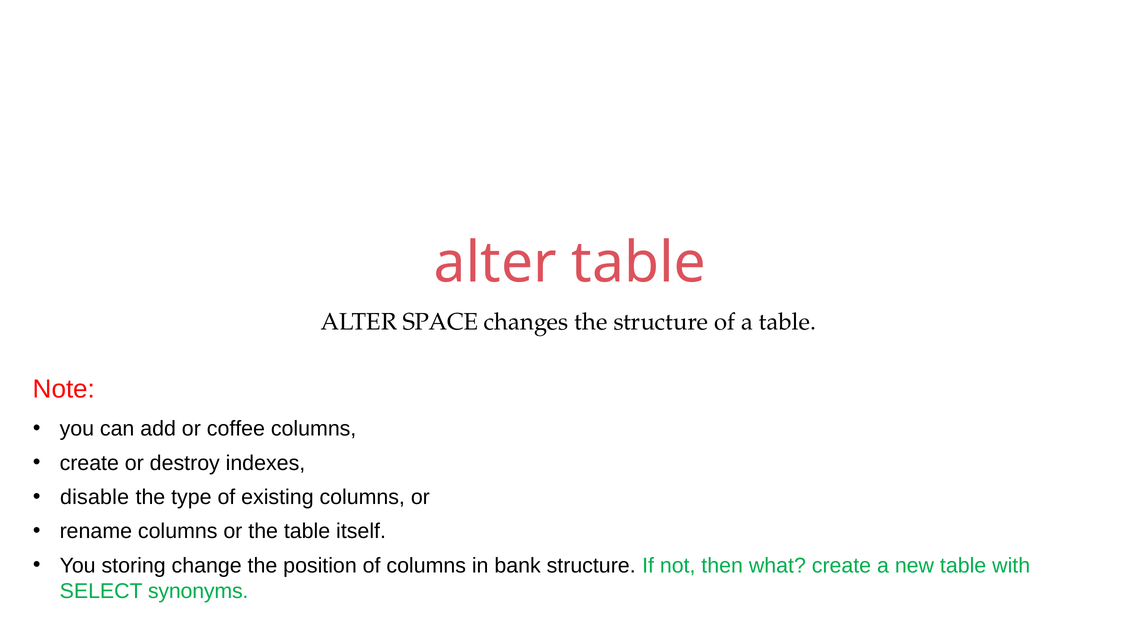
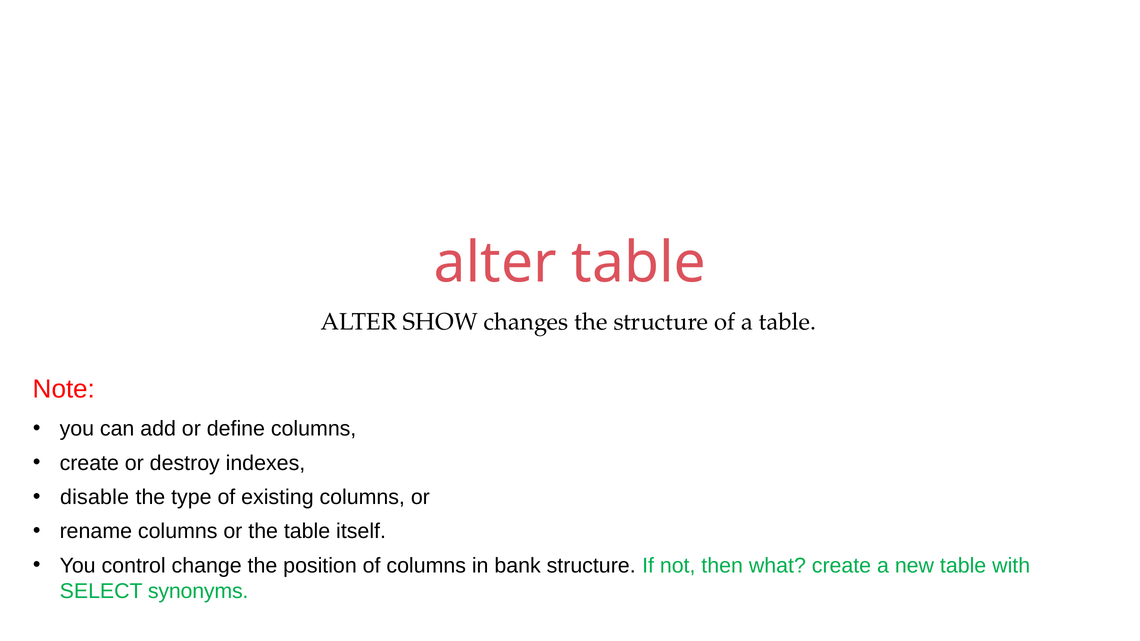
SPACE: SPACE -> SHOW
coffee: coffee -> define
storing: storing -> control
